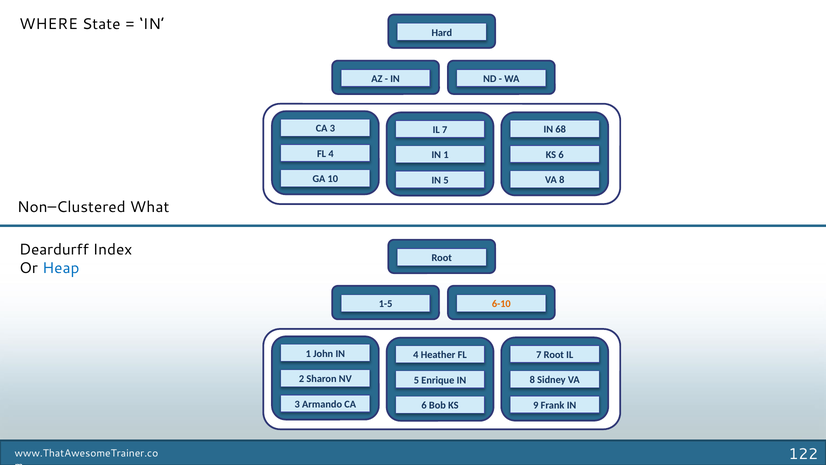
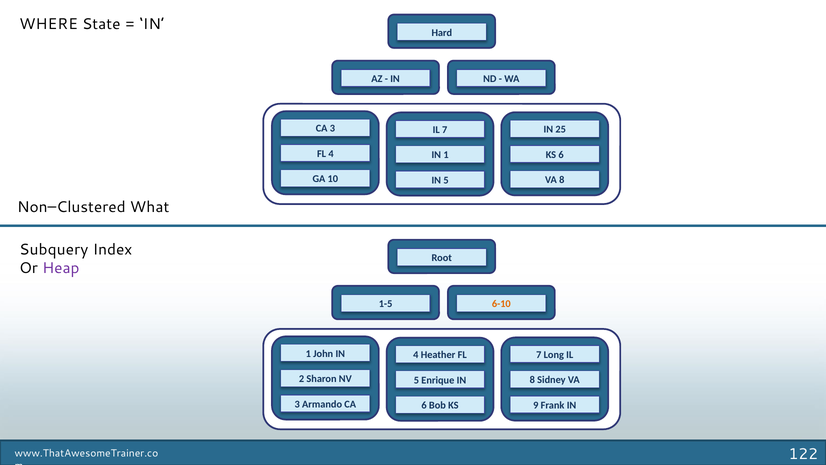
68: 68 -> 25
Deardurff: Deardurff -> Subquery
Heap colour: blue -> purple
7 Root: Root -> Long
